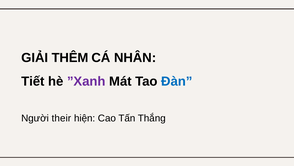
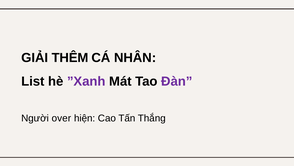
Tiết: Tiết -> List
Đàn colour: blue -> purple
their: their -> over
